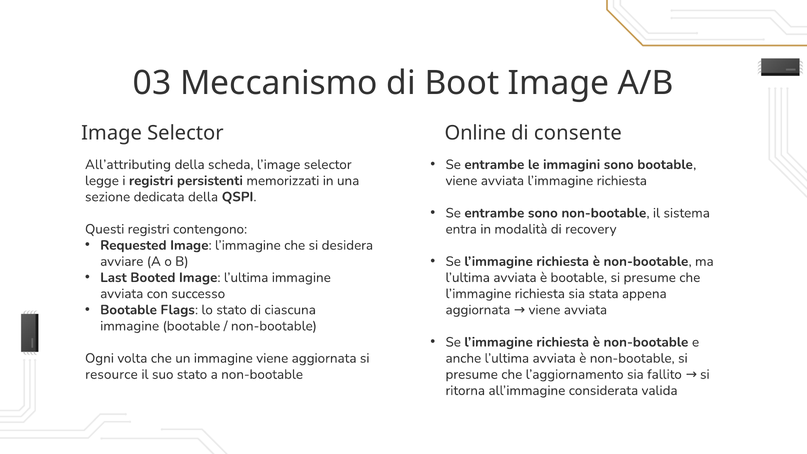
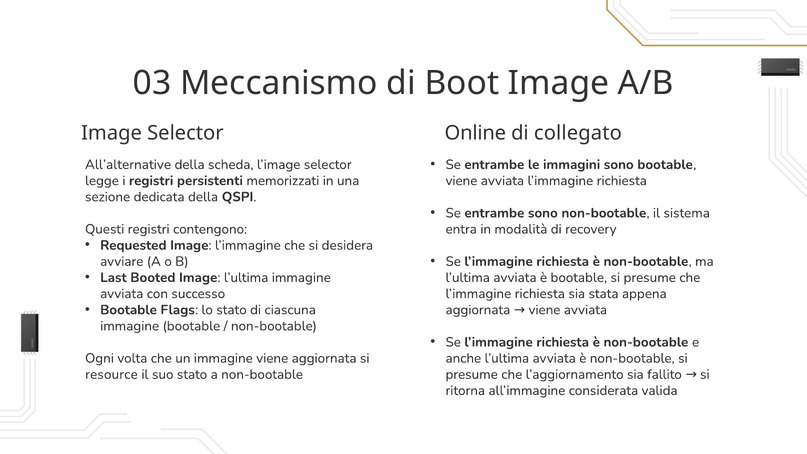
consente: consente -> collegato
All’attributing: All’attributing -> All’alternative
